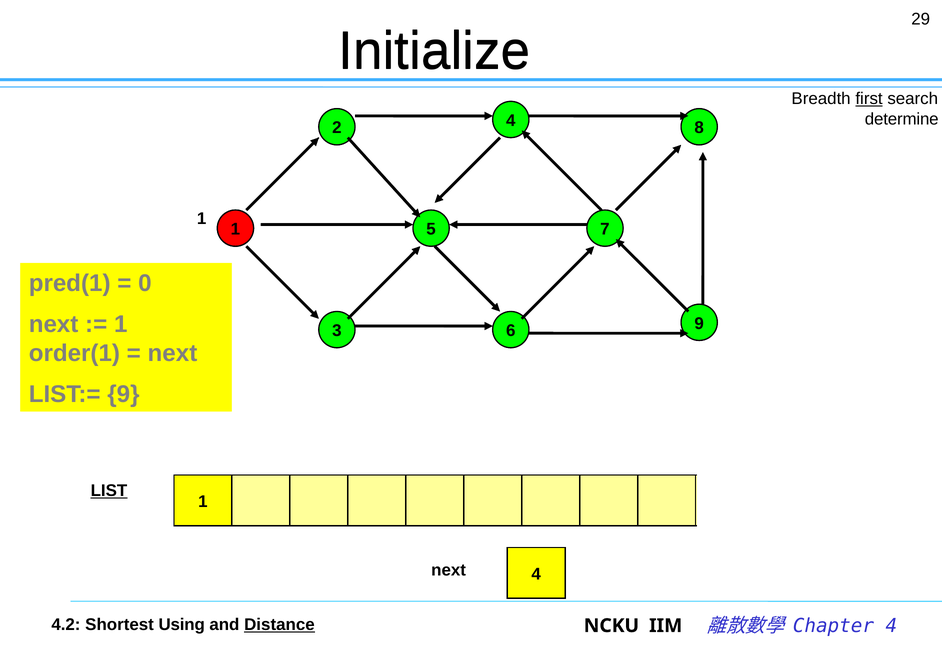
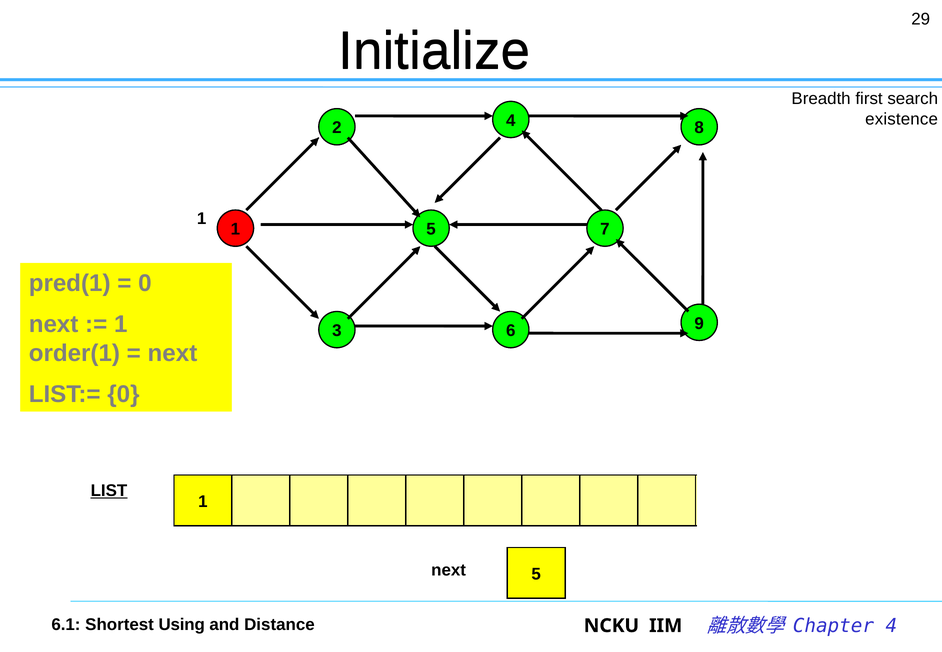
first underline: present -> none
determine: determine -> existence
LIST:= 9: 9 -> 0
next 4: 4 -> 5
4.2: 4.2 -> 6.1
Distance underline: present -> none
